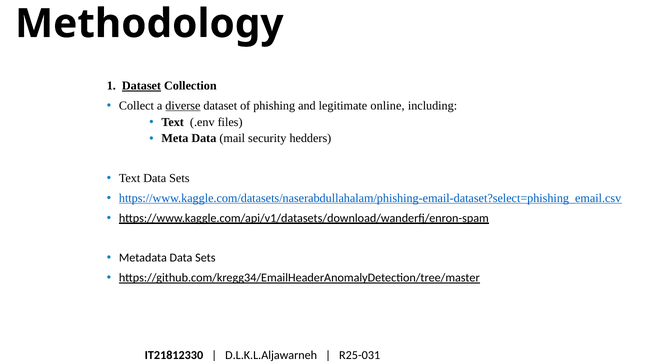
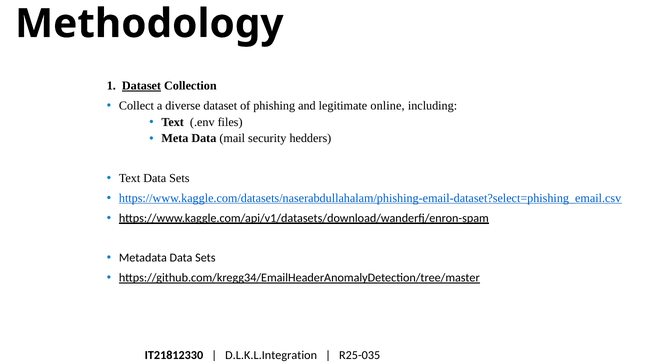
diverse underline: present -> none
D.L.K.L.Aljawarneh: D.L.K.L.Aljawarneh -> D.L.K.L.Integration
R25-031: R25-031 -> R25-035
